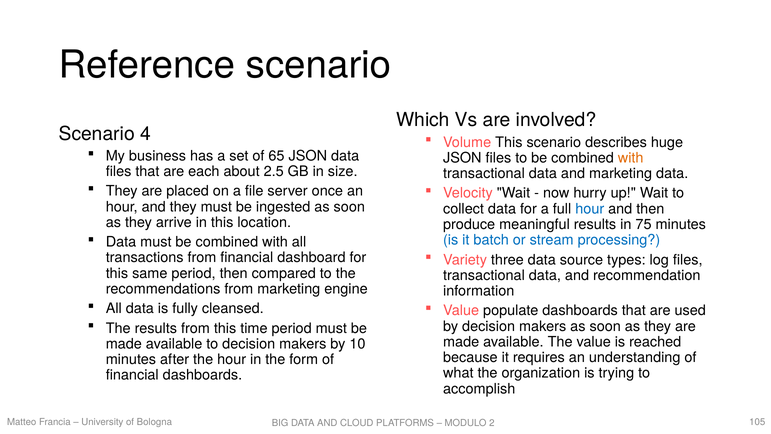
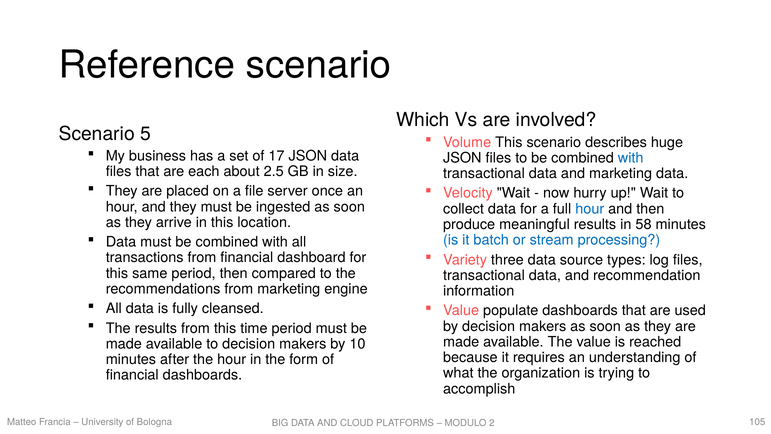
4: 4 -> 5
65: 65 -> 17
with at (631, 158) colour: orange -> blue
75: 75 -> 58
